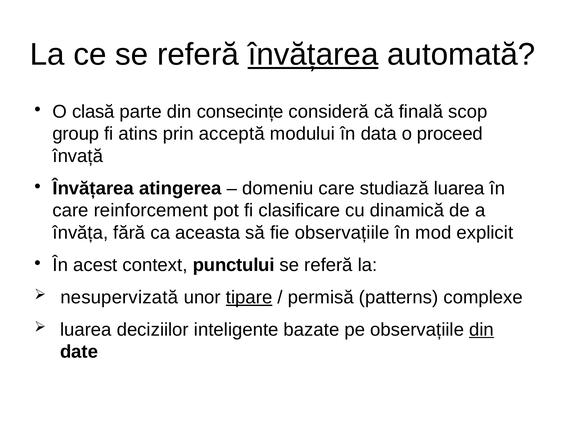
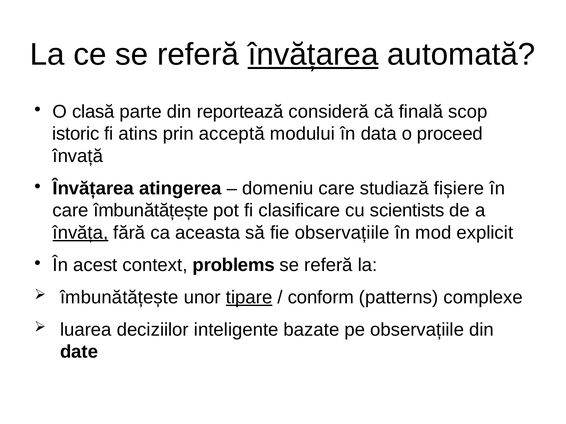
consecințe: consecințe -> reportează
group: group -> istoric
studiază luarea: luarea -> fișiere
care reinforcement: reinforcement -> îmbunătățește
dinamică: dinamică -> scientists
învăța underline: none -> present
punctului: punctului -> problems
nesupervizată at (119, 298): nesupervizată -> îmbunătățește
permisă: permisă -> conform
din at (482, 330) underline: present -> none
